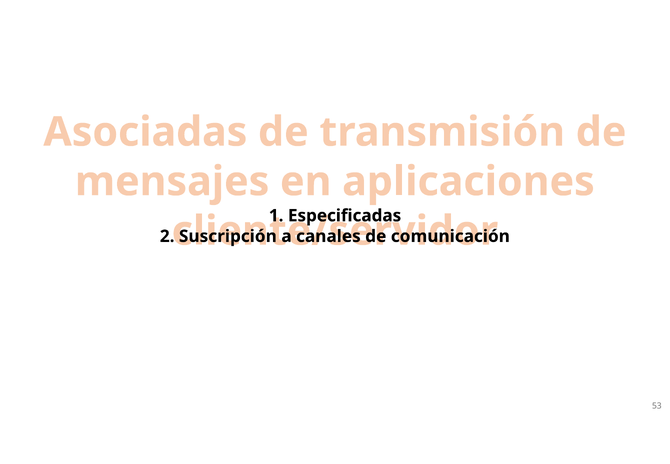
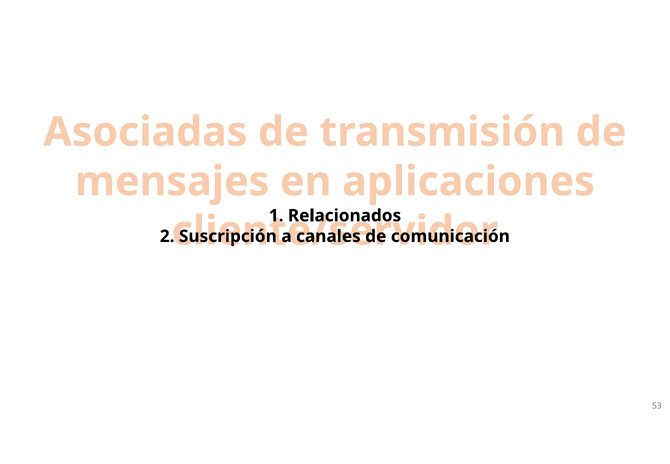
Especificadas: Especificadas -> Relacionados
